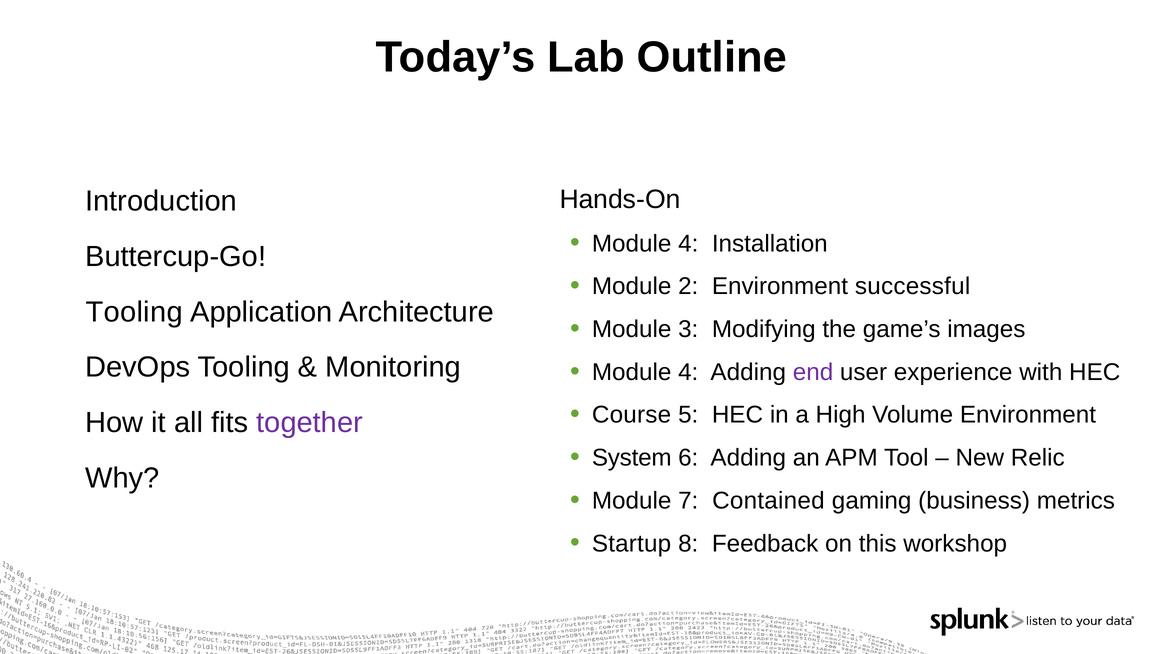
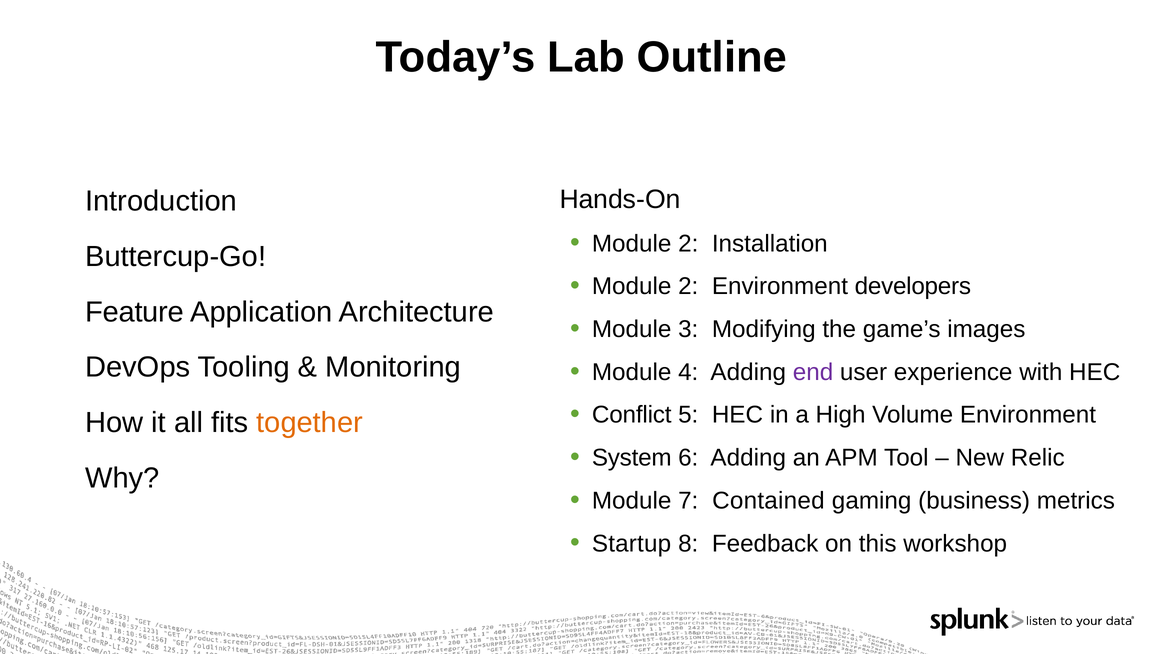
4 at (688, 244): 4 -> 2
successful: successful -> developers
Tooling at (134, 312): Tooling -> Feature
Course: Course -> Conflict
together colour: purple -> orange
